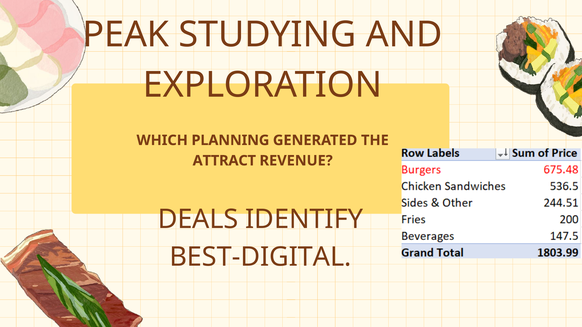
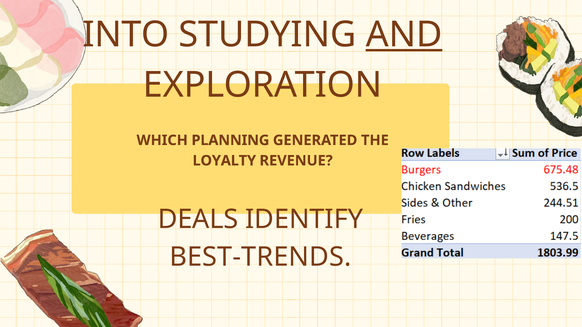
PEAK: PEAK -> INTO
AND underline: none -> present
ATTRACT: ATTRACT -> LOYALTY
BEST-DIGITAL: BEST-DIGITAL -> BEST-TRENDS
